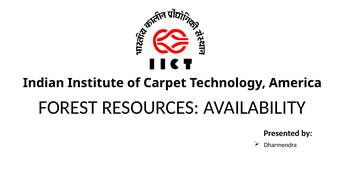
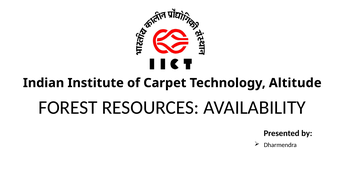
America: America -> Altitude
